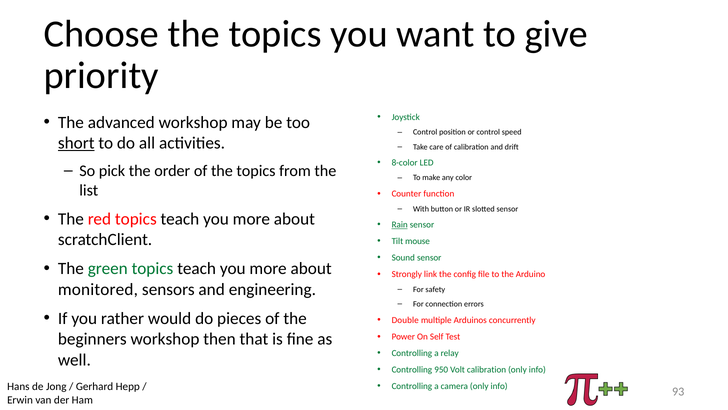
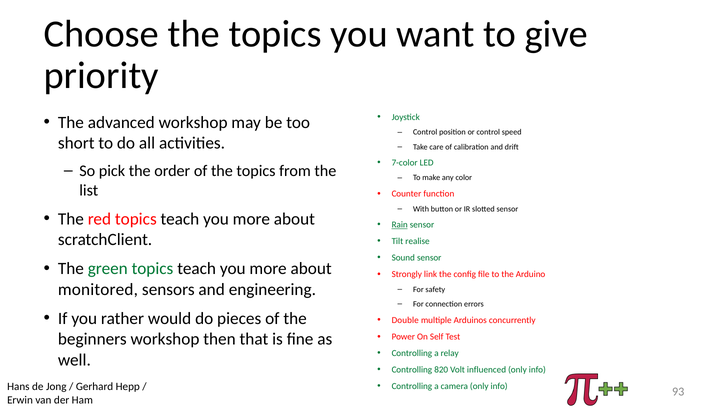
short underline: present -> none
8-color: 8-color -> 7-color
mouse: mouse -> realise
950: 950 -> 820
Volt calibration: calibration -> influenced
